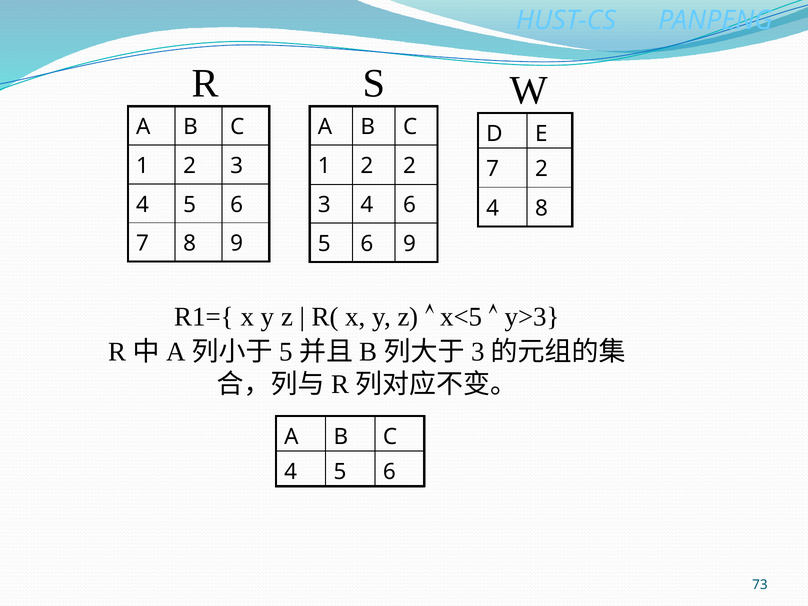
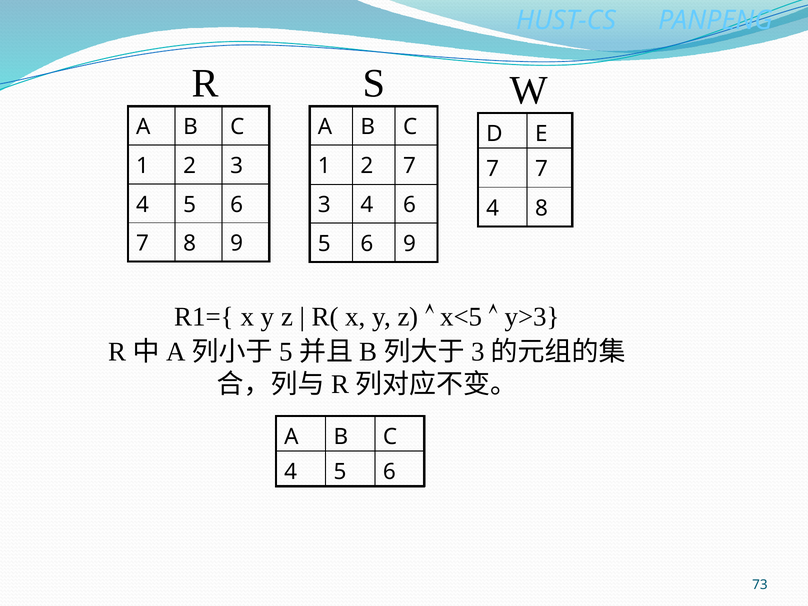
2 2: 2 -> 7
7 2: 2 -> 7
